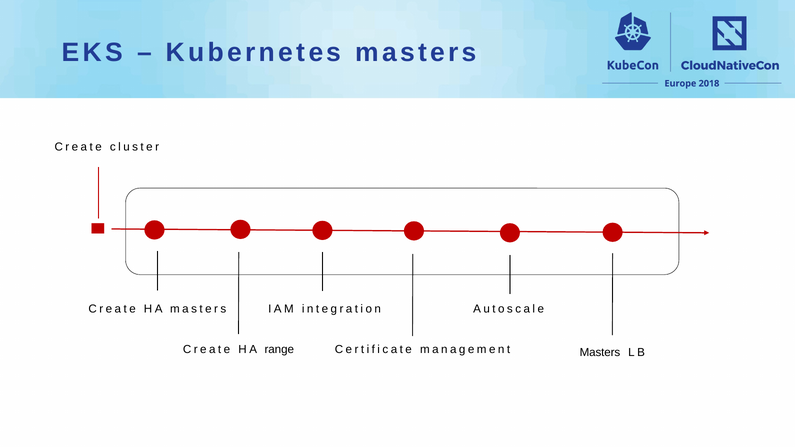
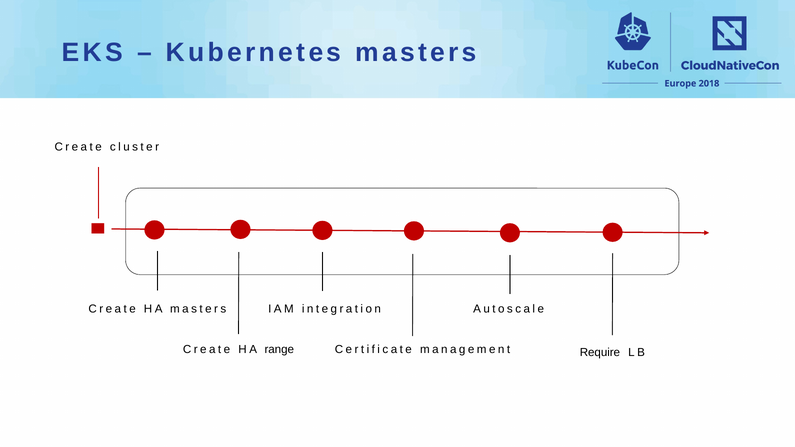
Masters at (600, 353): Masters -> Require
